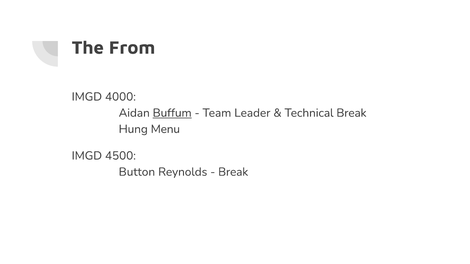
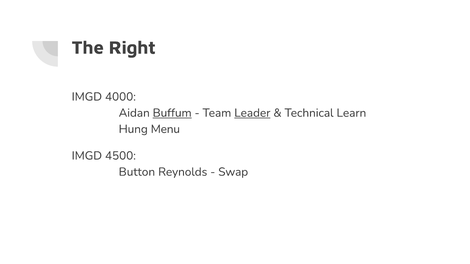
From: From -> Right
Leader underline: none -> present
Technical Break: Break -> Learn
Break at (233, 172): Break -> Swap
